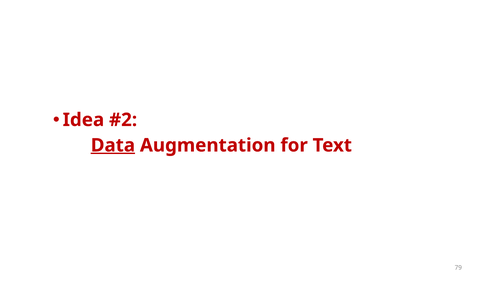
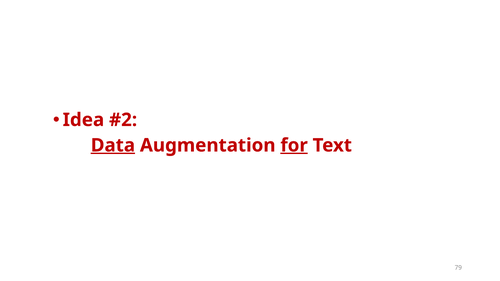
for underline: none -> present
